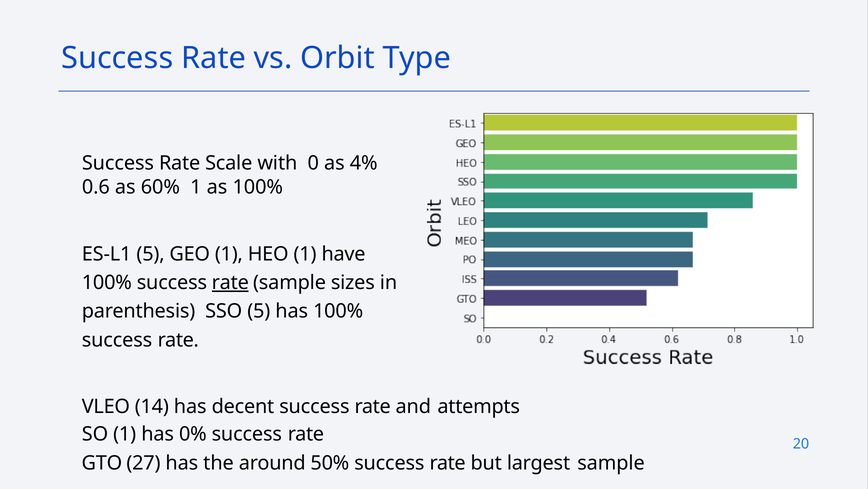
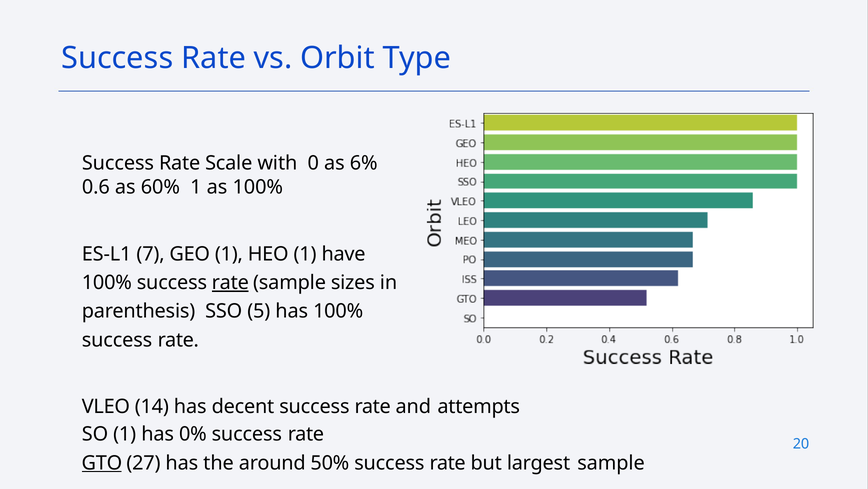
4%: 4% -> 6%
ES-L1 5: 5 -> 7
GTO underline: none -> present
